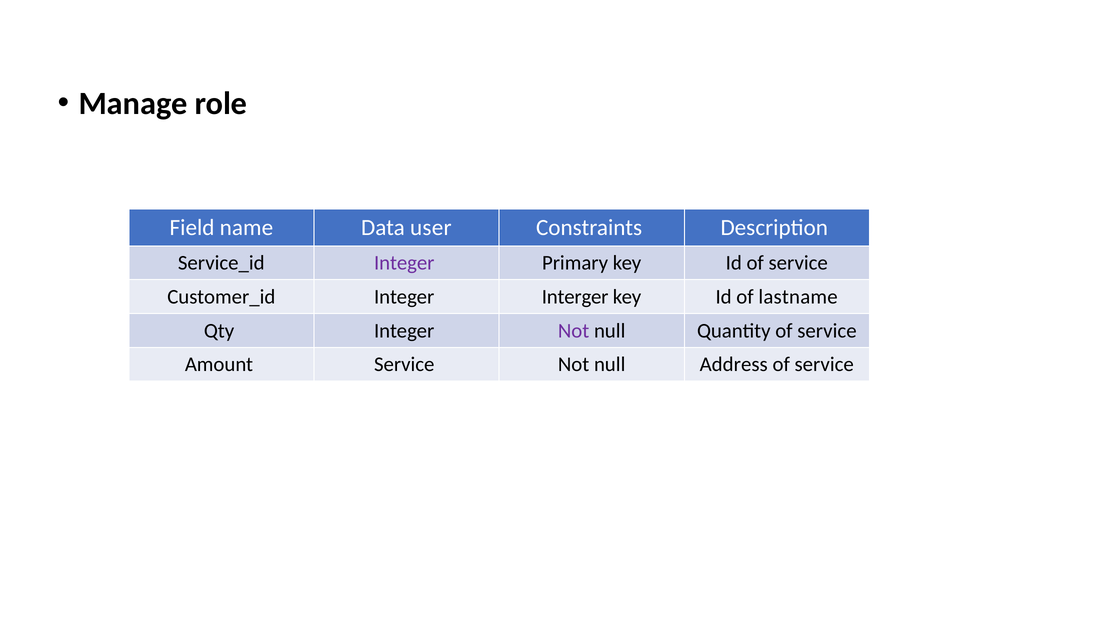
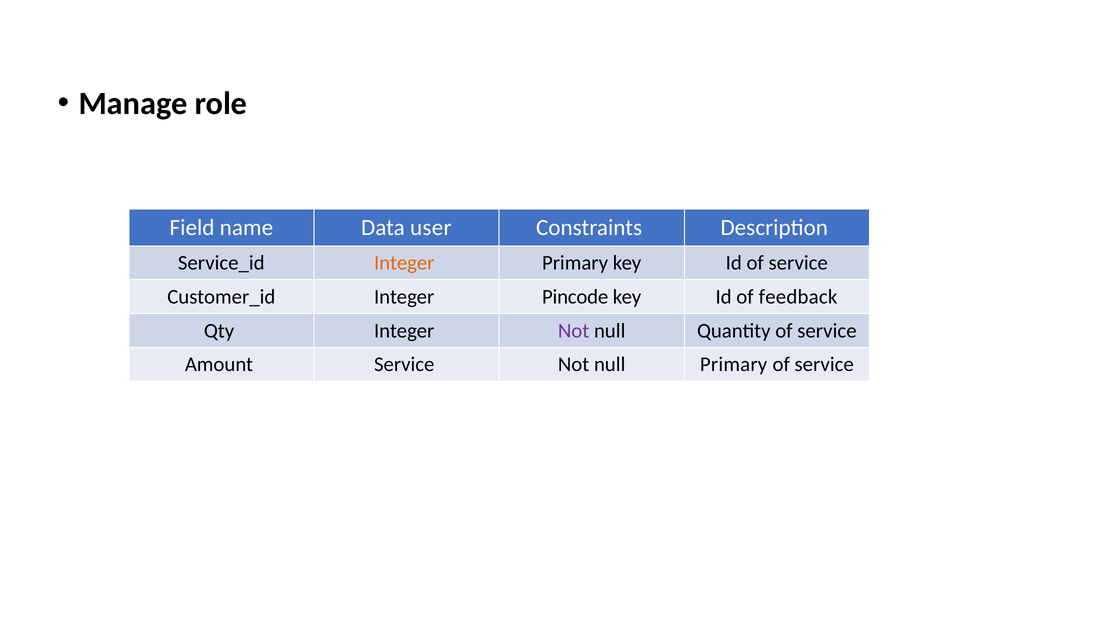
Integer at (404, 263) colour: purple -> orange
Interger: Interger -> Pincode
lastname: lastname -> feedback
null Address: Address -> Primary
